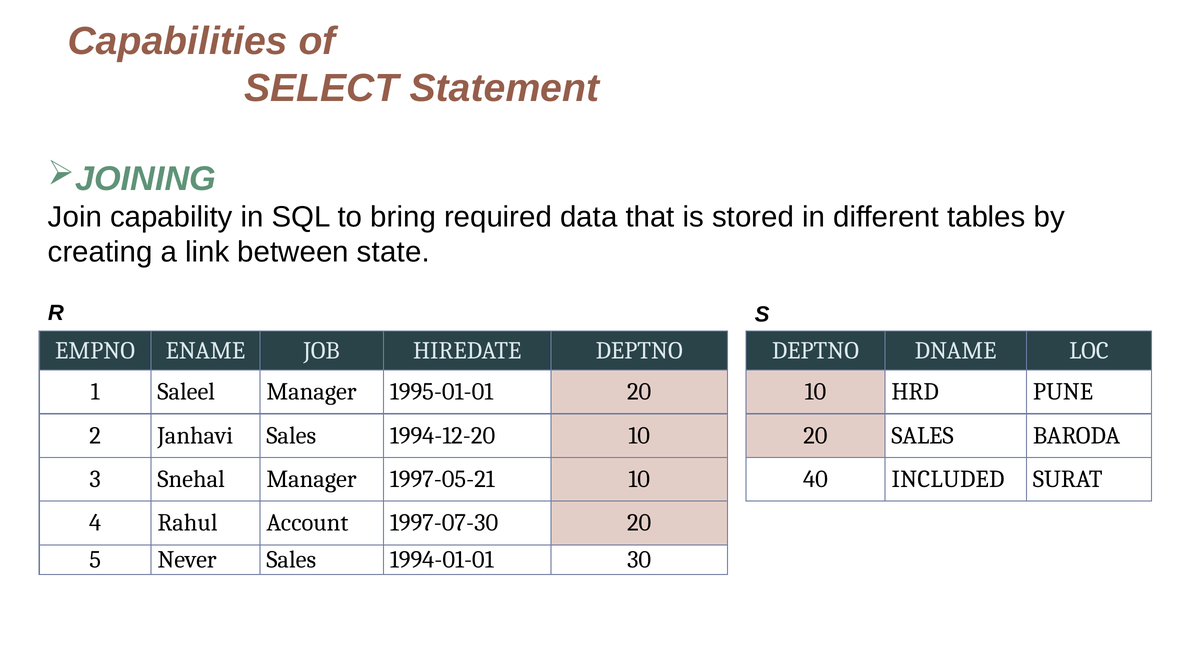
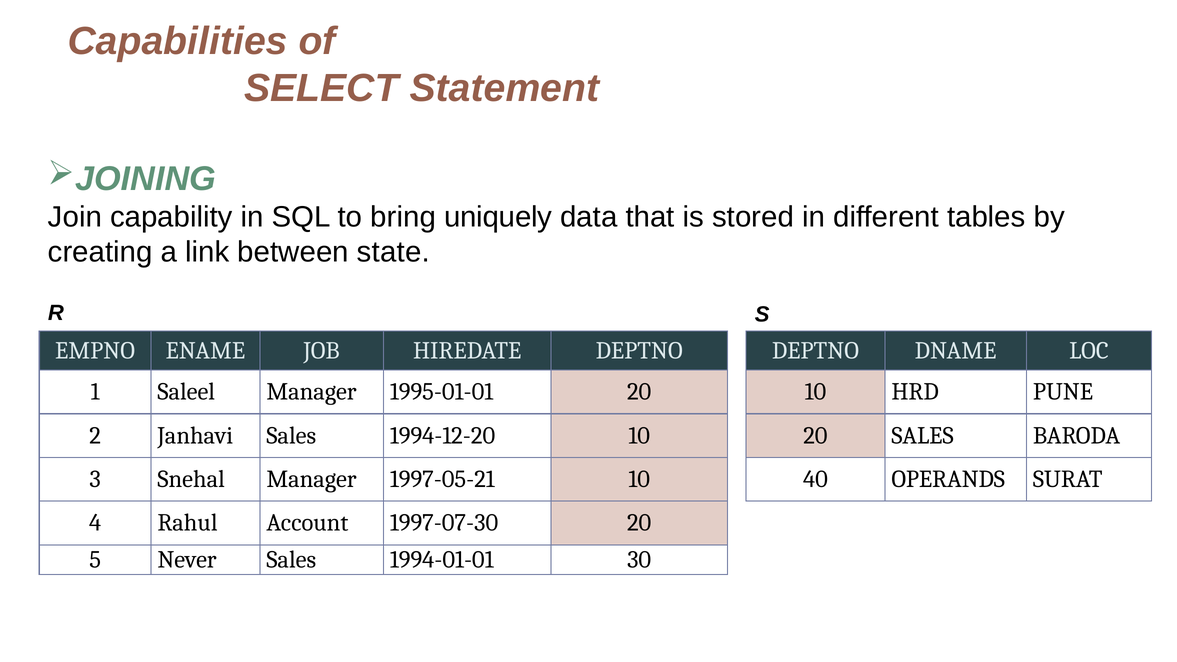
required: required -> uniquely
INCLUDED: INCLUDED -> OPERANDS
